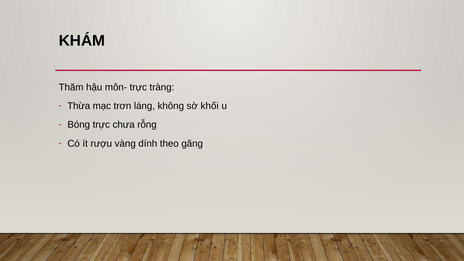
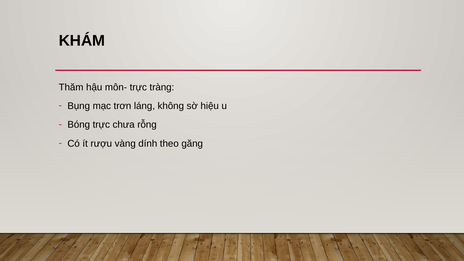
Thừa: Thừa -> Bụng
khối: khối -> hiệu
